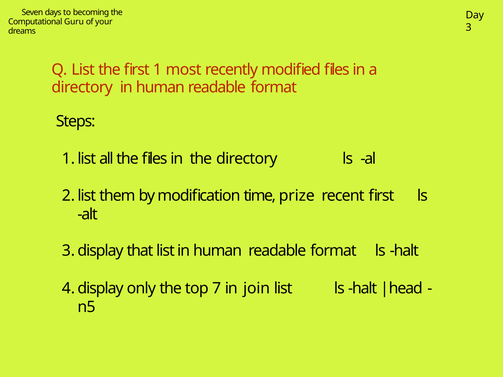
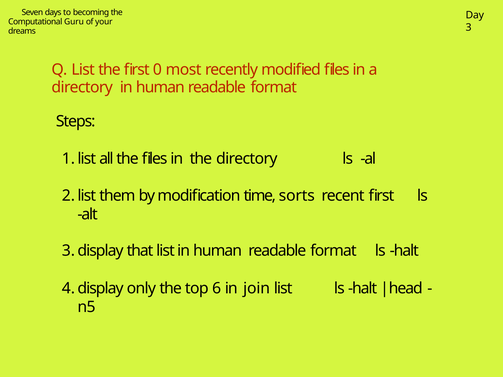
1: 1 -> 0
prize: prize -> sorts
7: 7 -> 6
